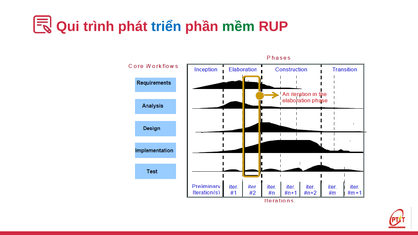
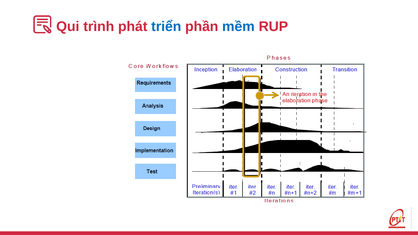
mềm colour: green -> blue
